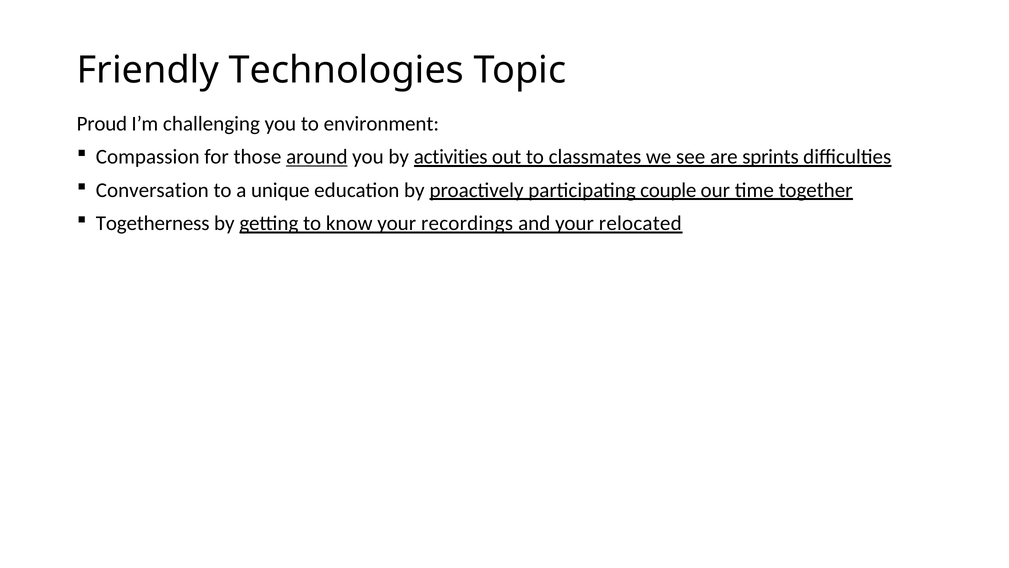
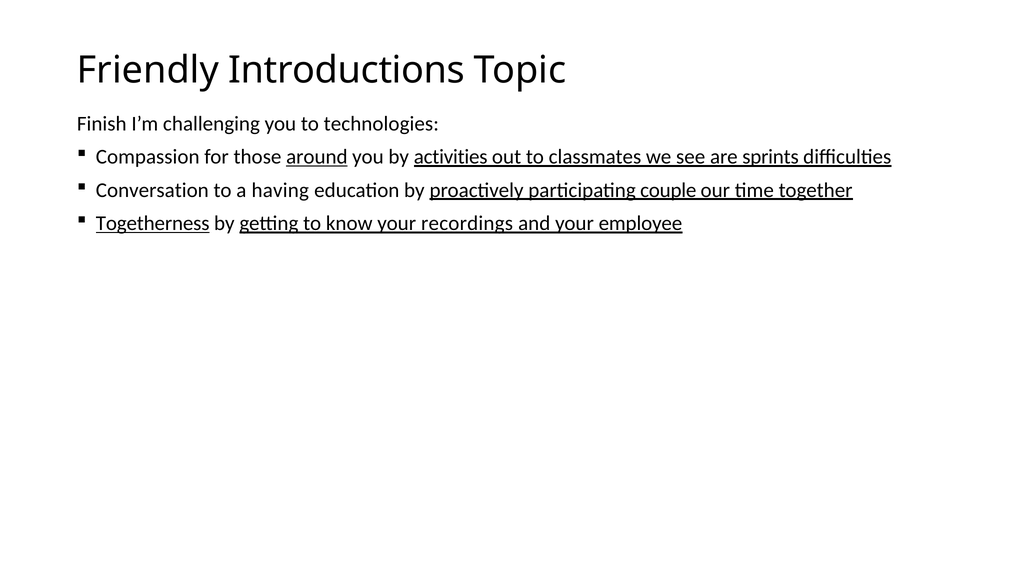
Technologies: Technologies -> Introductions
Proud: Proud -> Finish
environment: environment -> technologies
unique: unique -> having
Togetherness underline: none -> present
relocated: relocated -> employee
